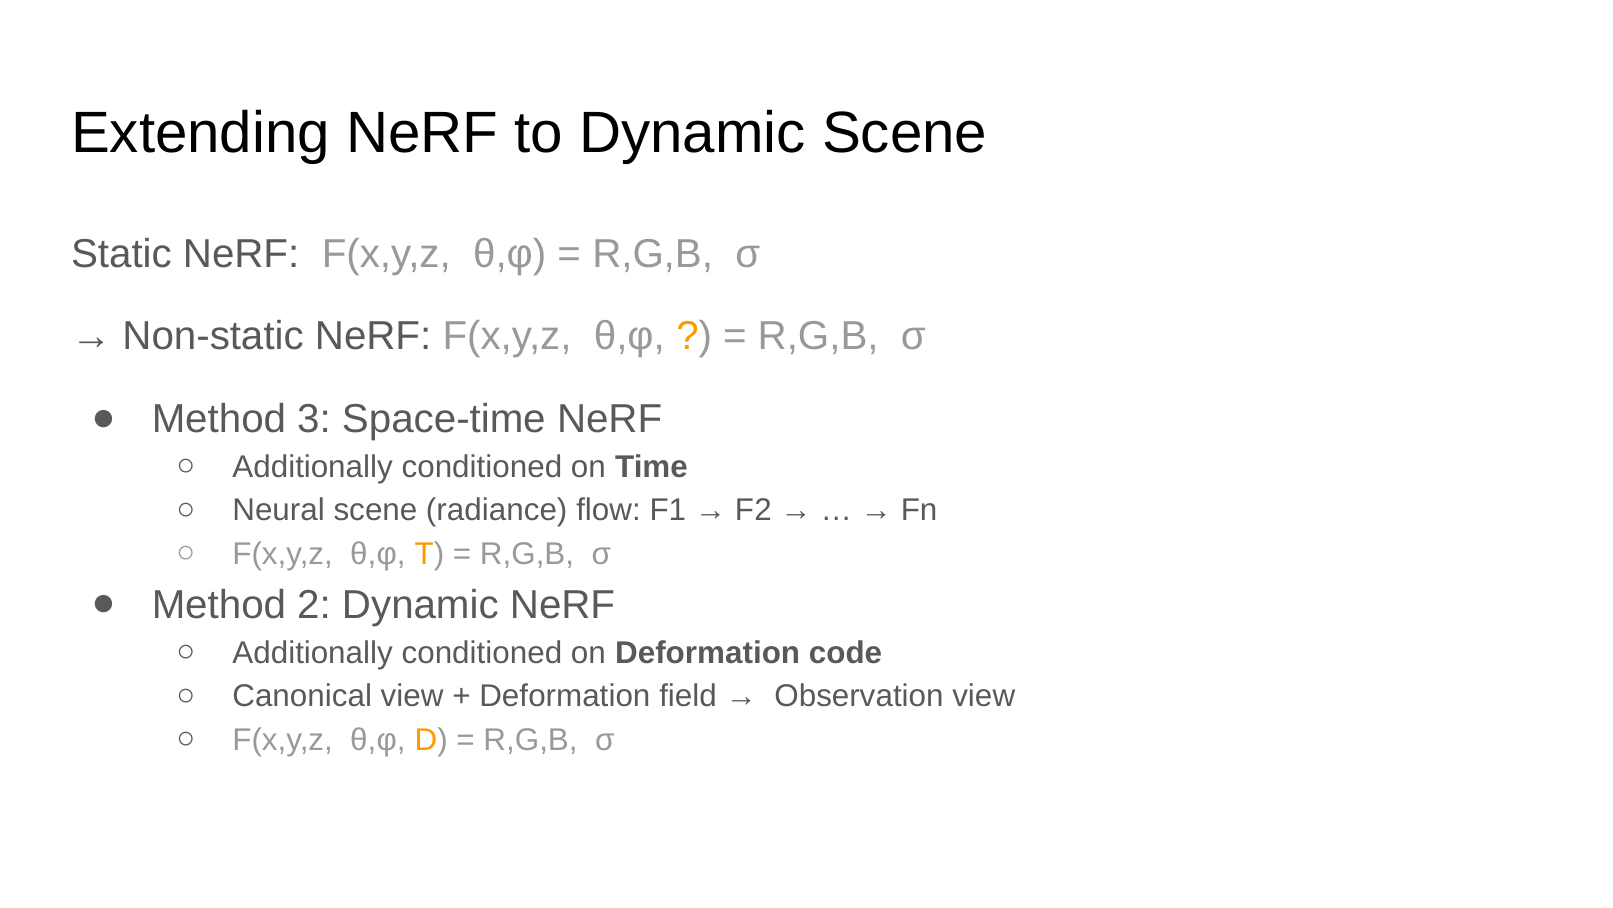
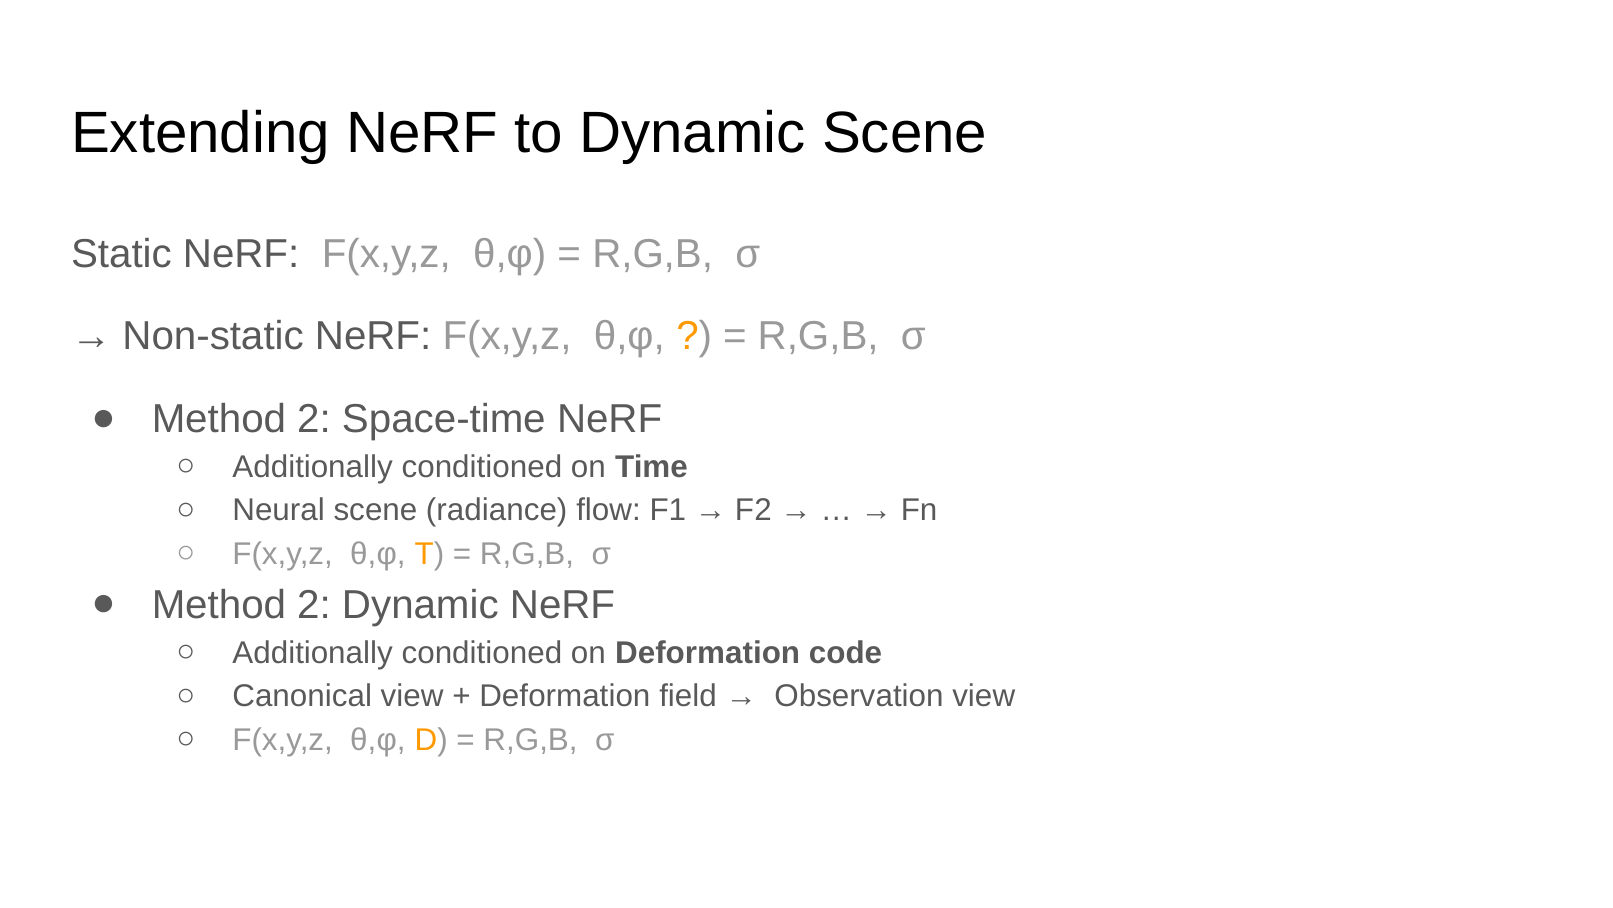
3 at (314, 419): 3 -> 2
